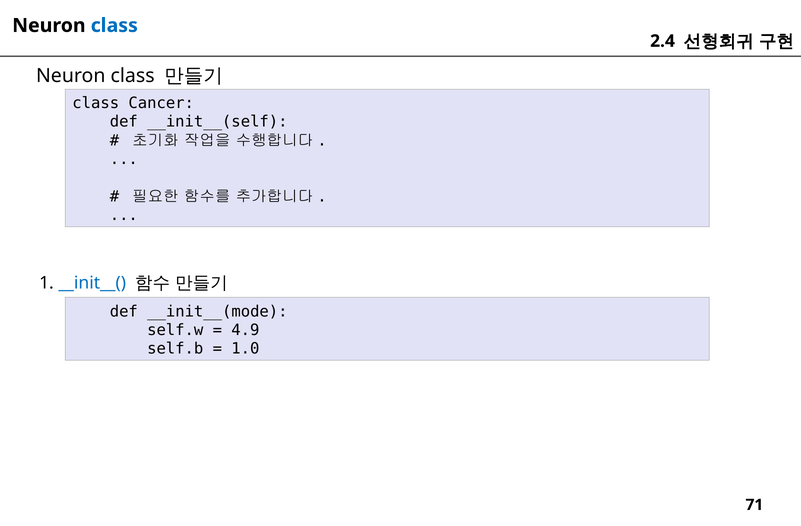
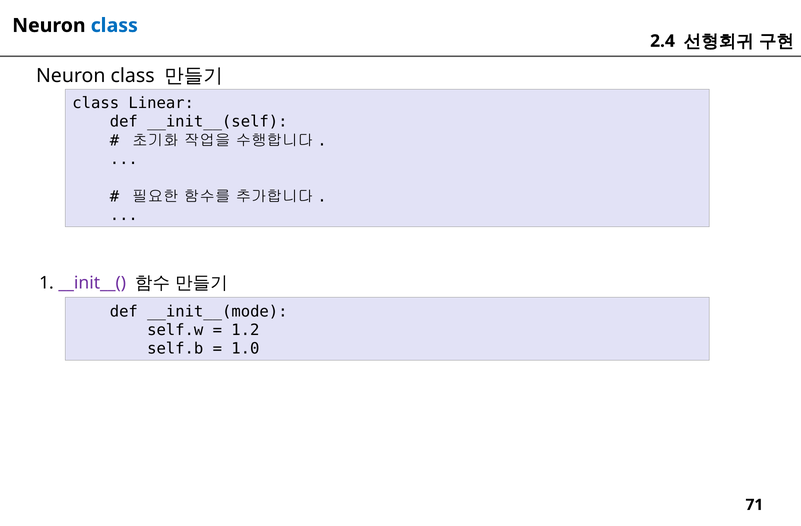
Cancer: Cancer -> Linear
__init__( colour: blue -> purple
4.9: 4.9 -> 1.2
